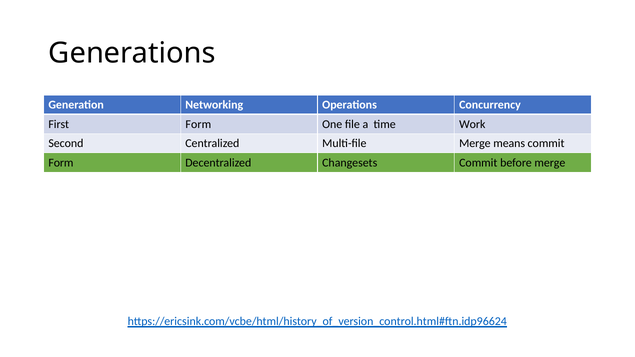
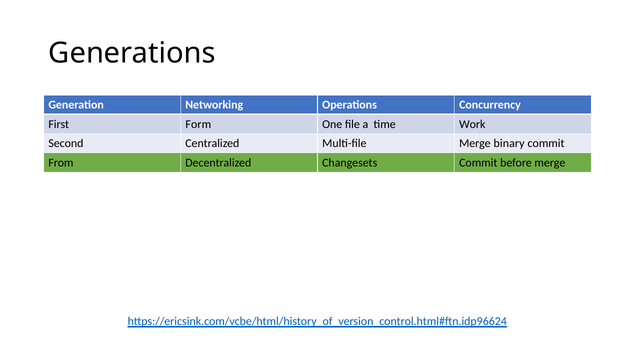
means: means -> binary
Form at (61, 163): Form -> From
